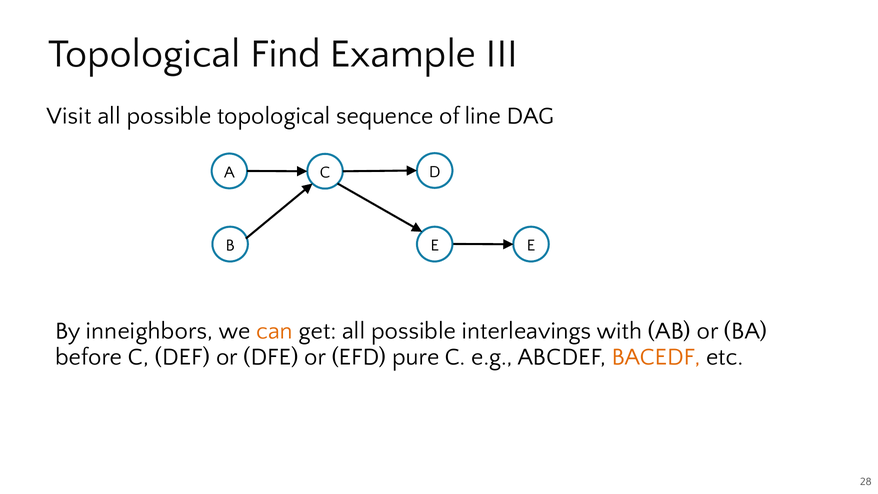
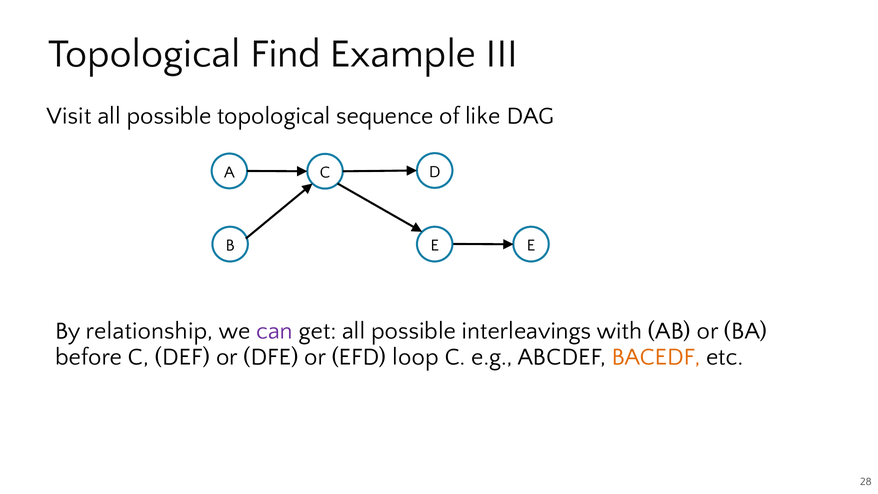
line: line -> like
inneighbors: inneighbors -> relationship
can colour: orange -> purple
pure: pure -> loop
